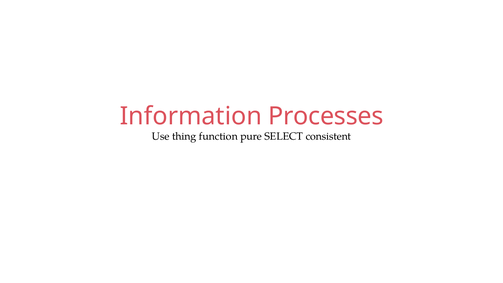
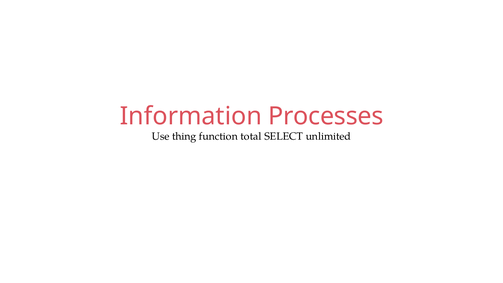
pure: pure -> total
consistent: consistent -> unlimited
